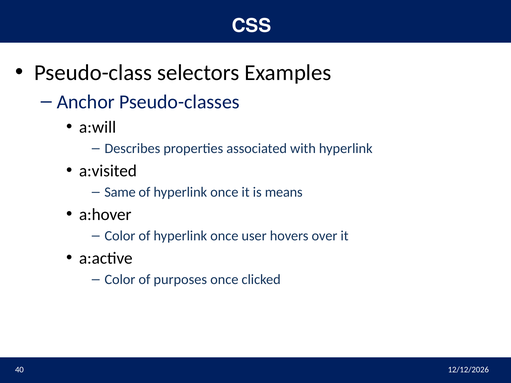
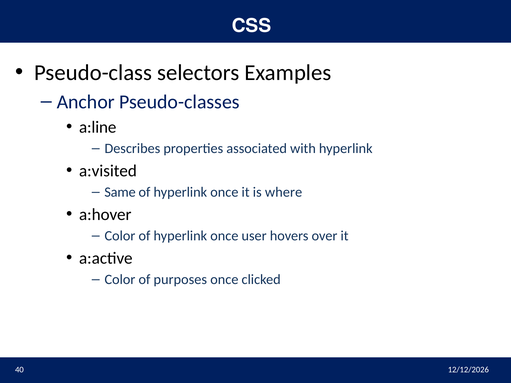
a:will: a:will -> a:line
means: means -> where
